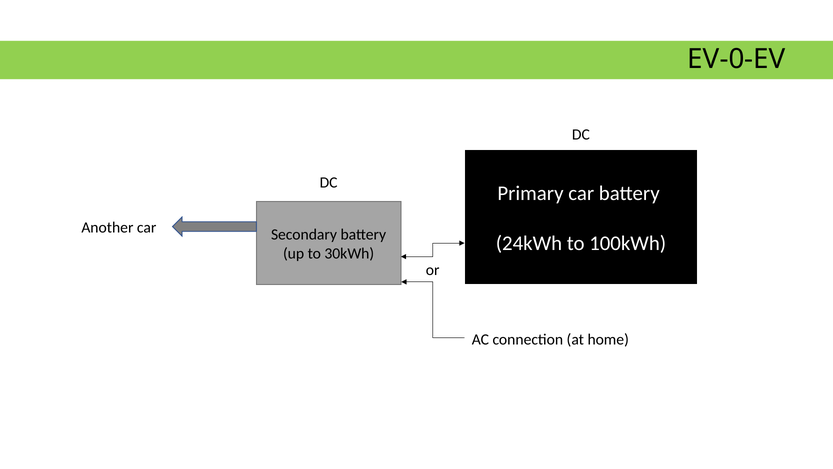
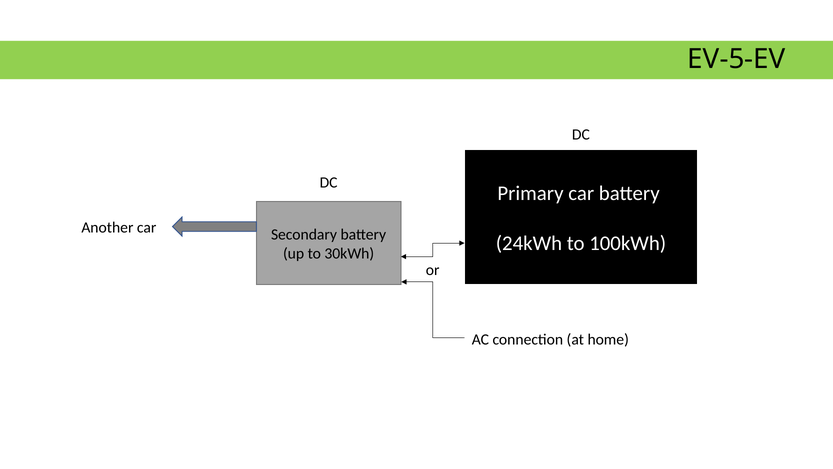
EV-0-EV: EV-0-EV -> EV-5-EV
